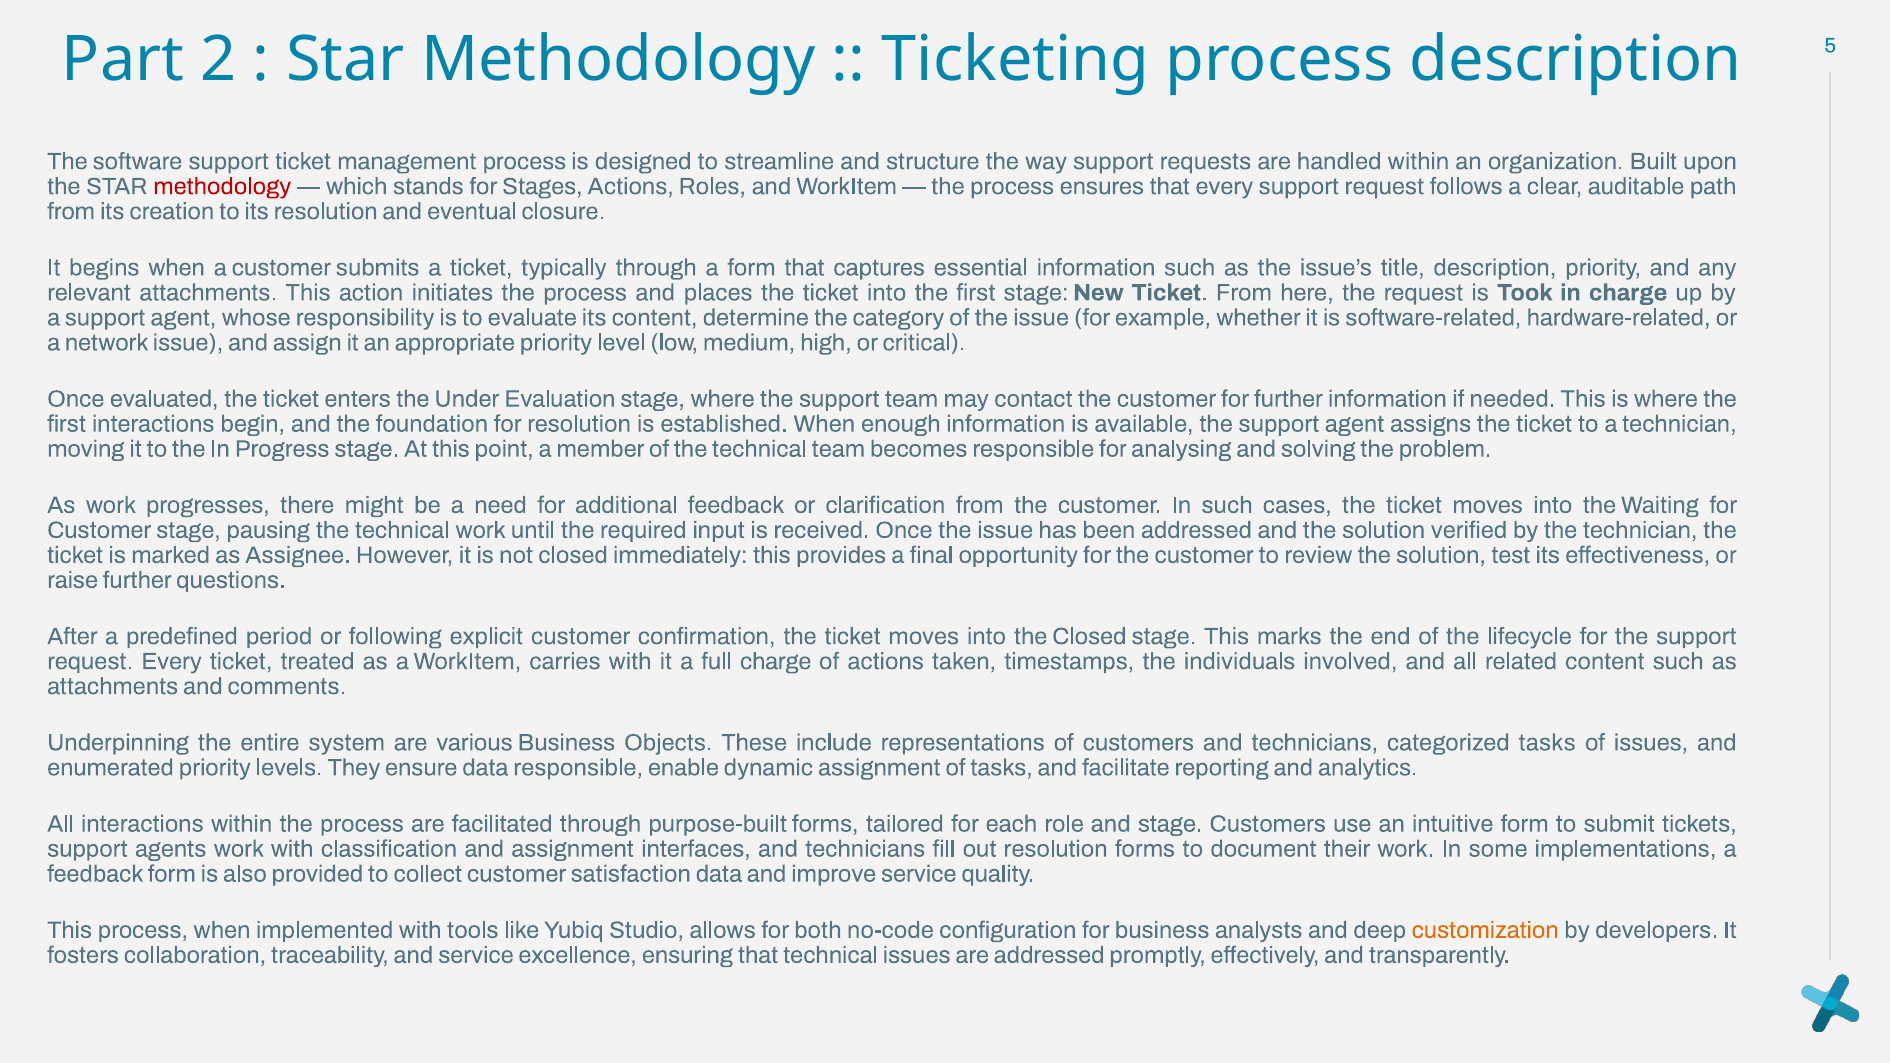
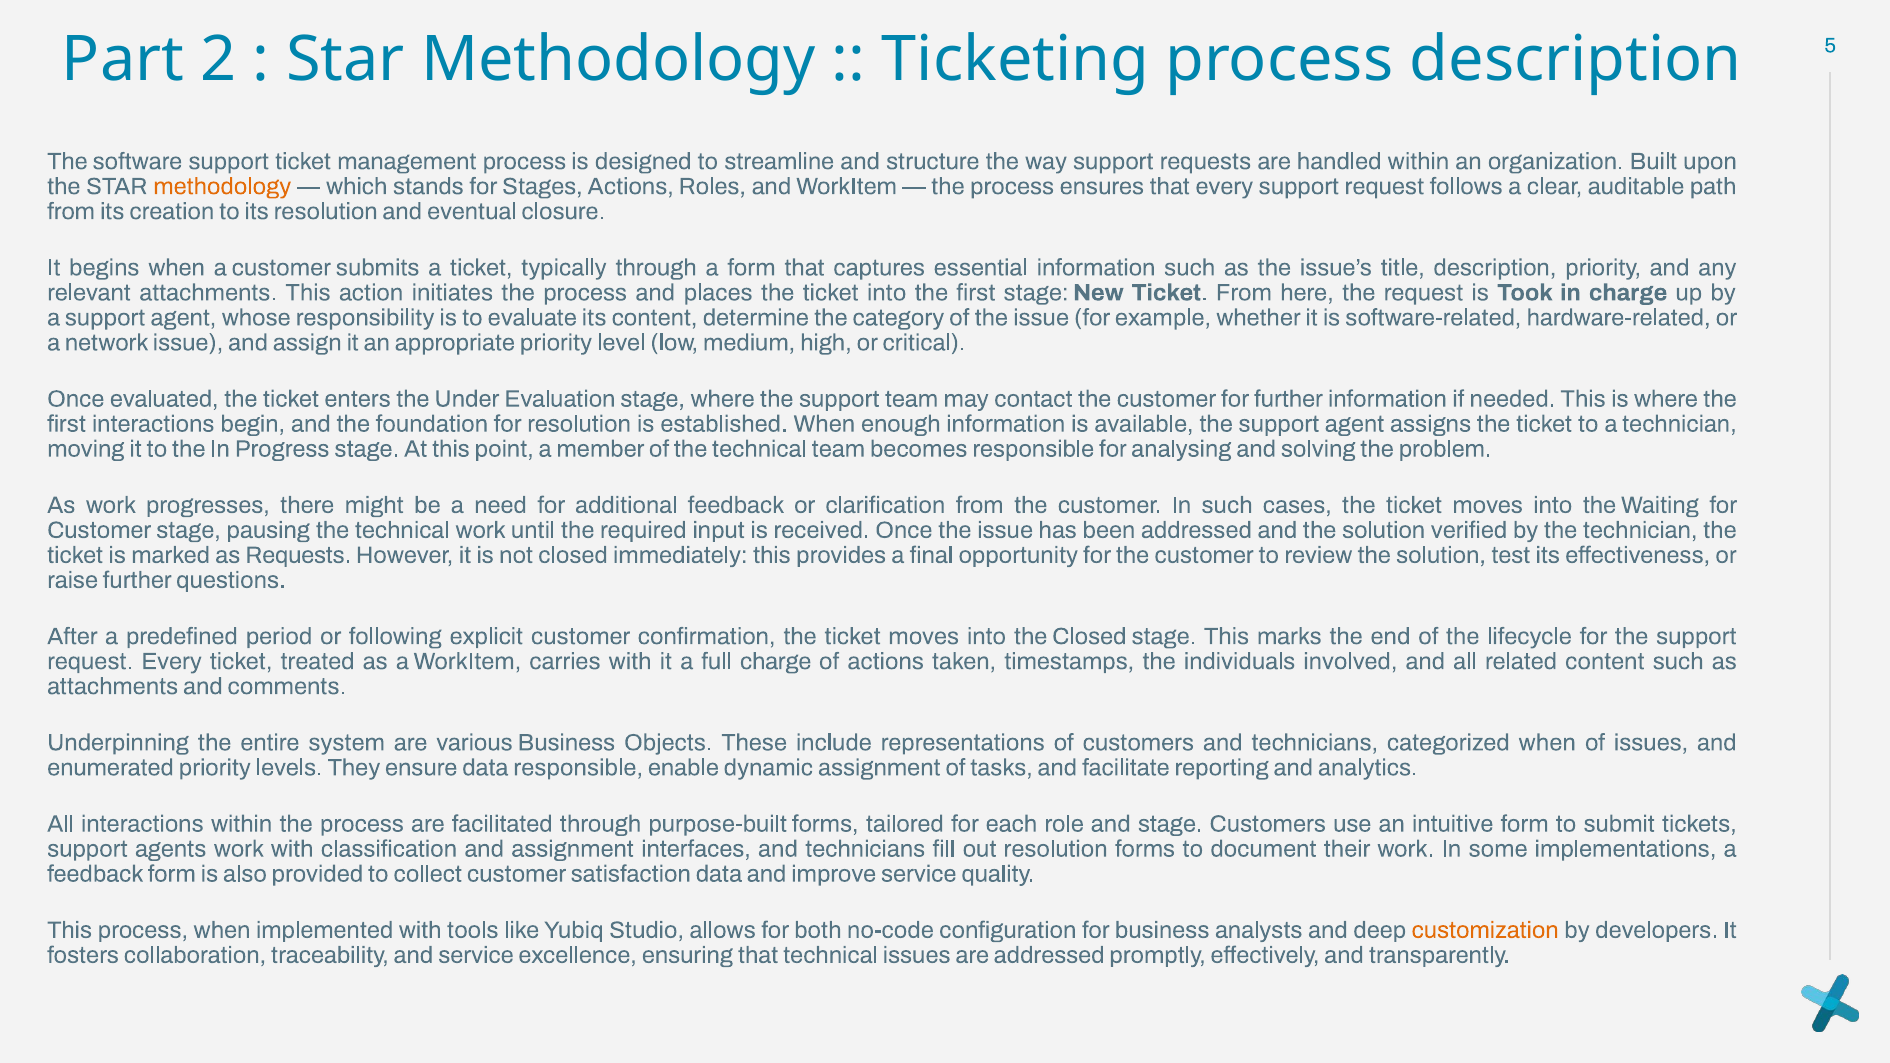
methodology at (222, 186) colour: red -> orange
as Assignee: Assignee -> Requests
categorized tasks: tasks -> when
